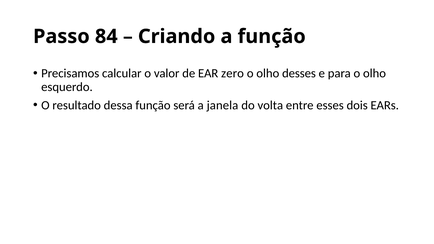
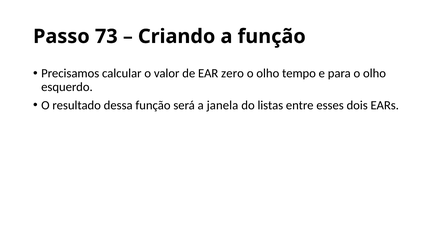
84: 84 -> 73
desses: desses -> tempo
volta: volta -> listas
